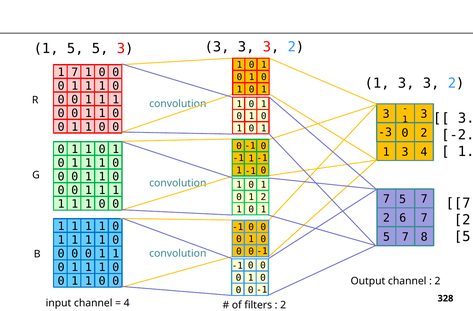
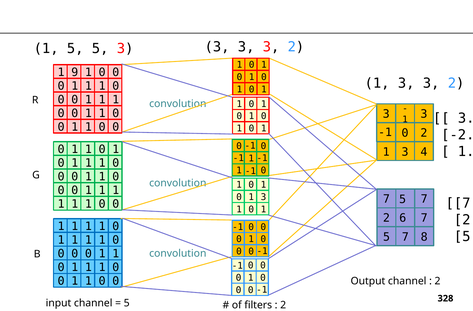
1 7: 7 -> 9
-3 at (385, 132): -3 -> -1
0 1 2: 2 -> 3
4 at (127, 303): 4 -> 5
